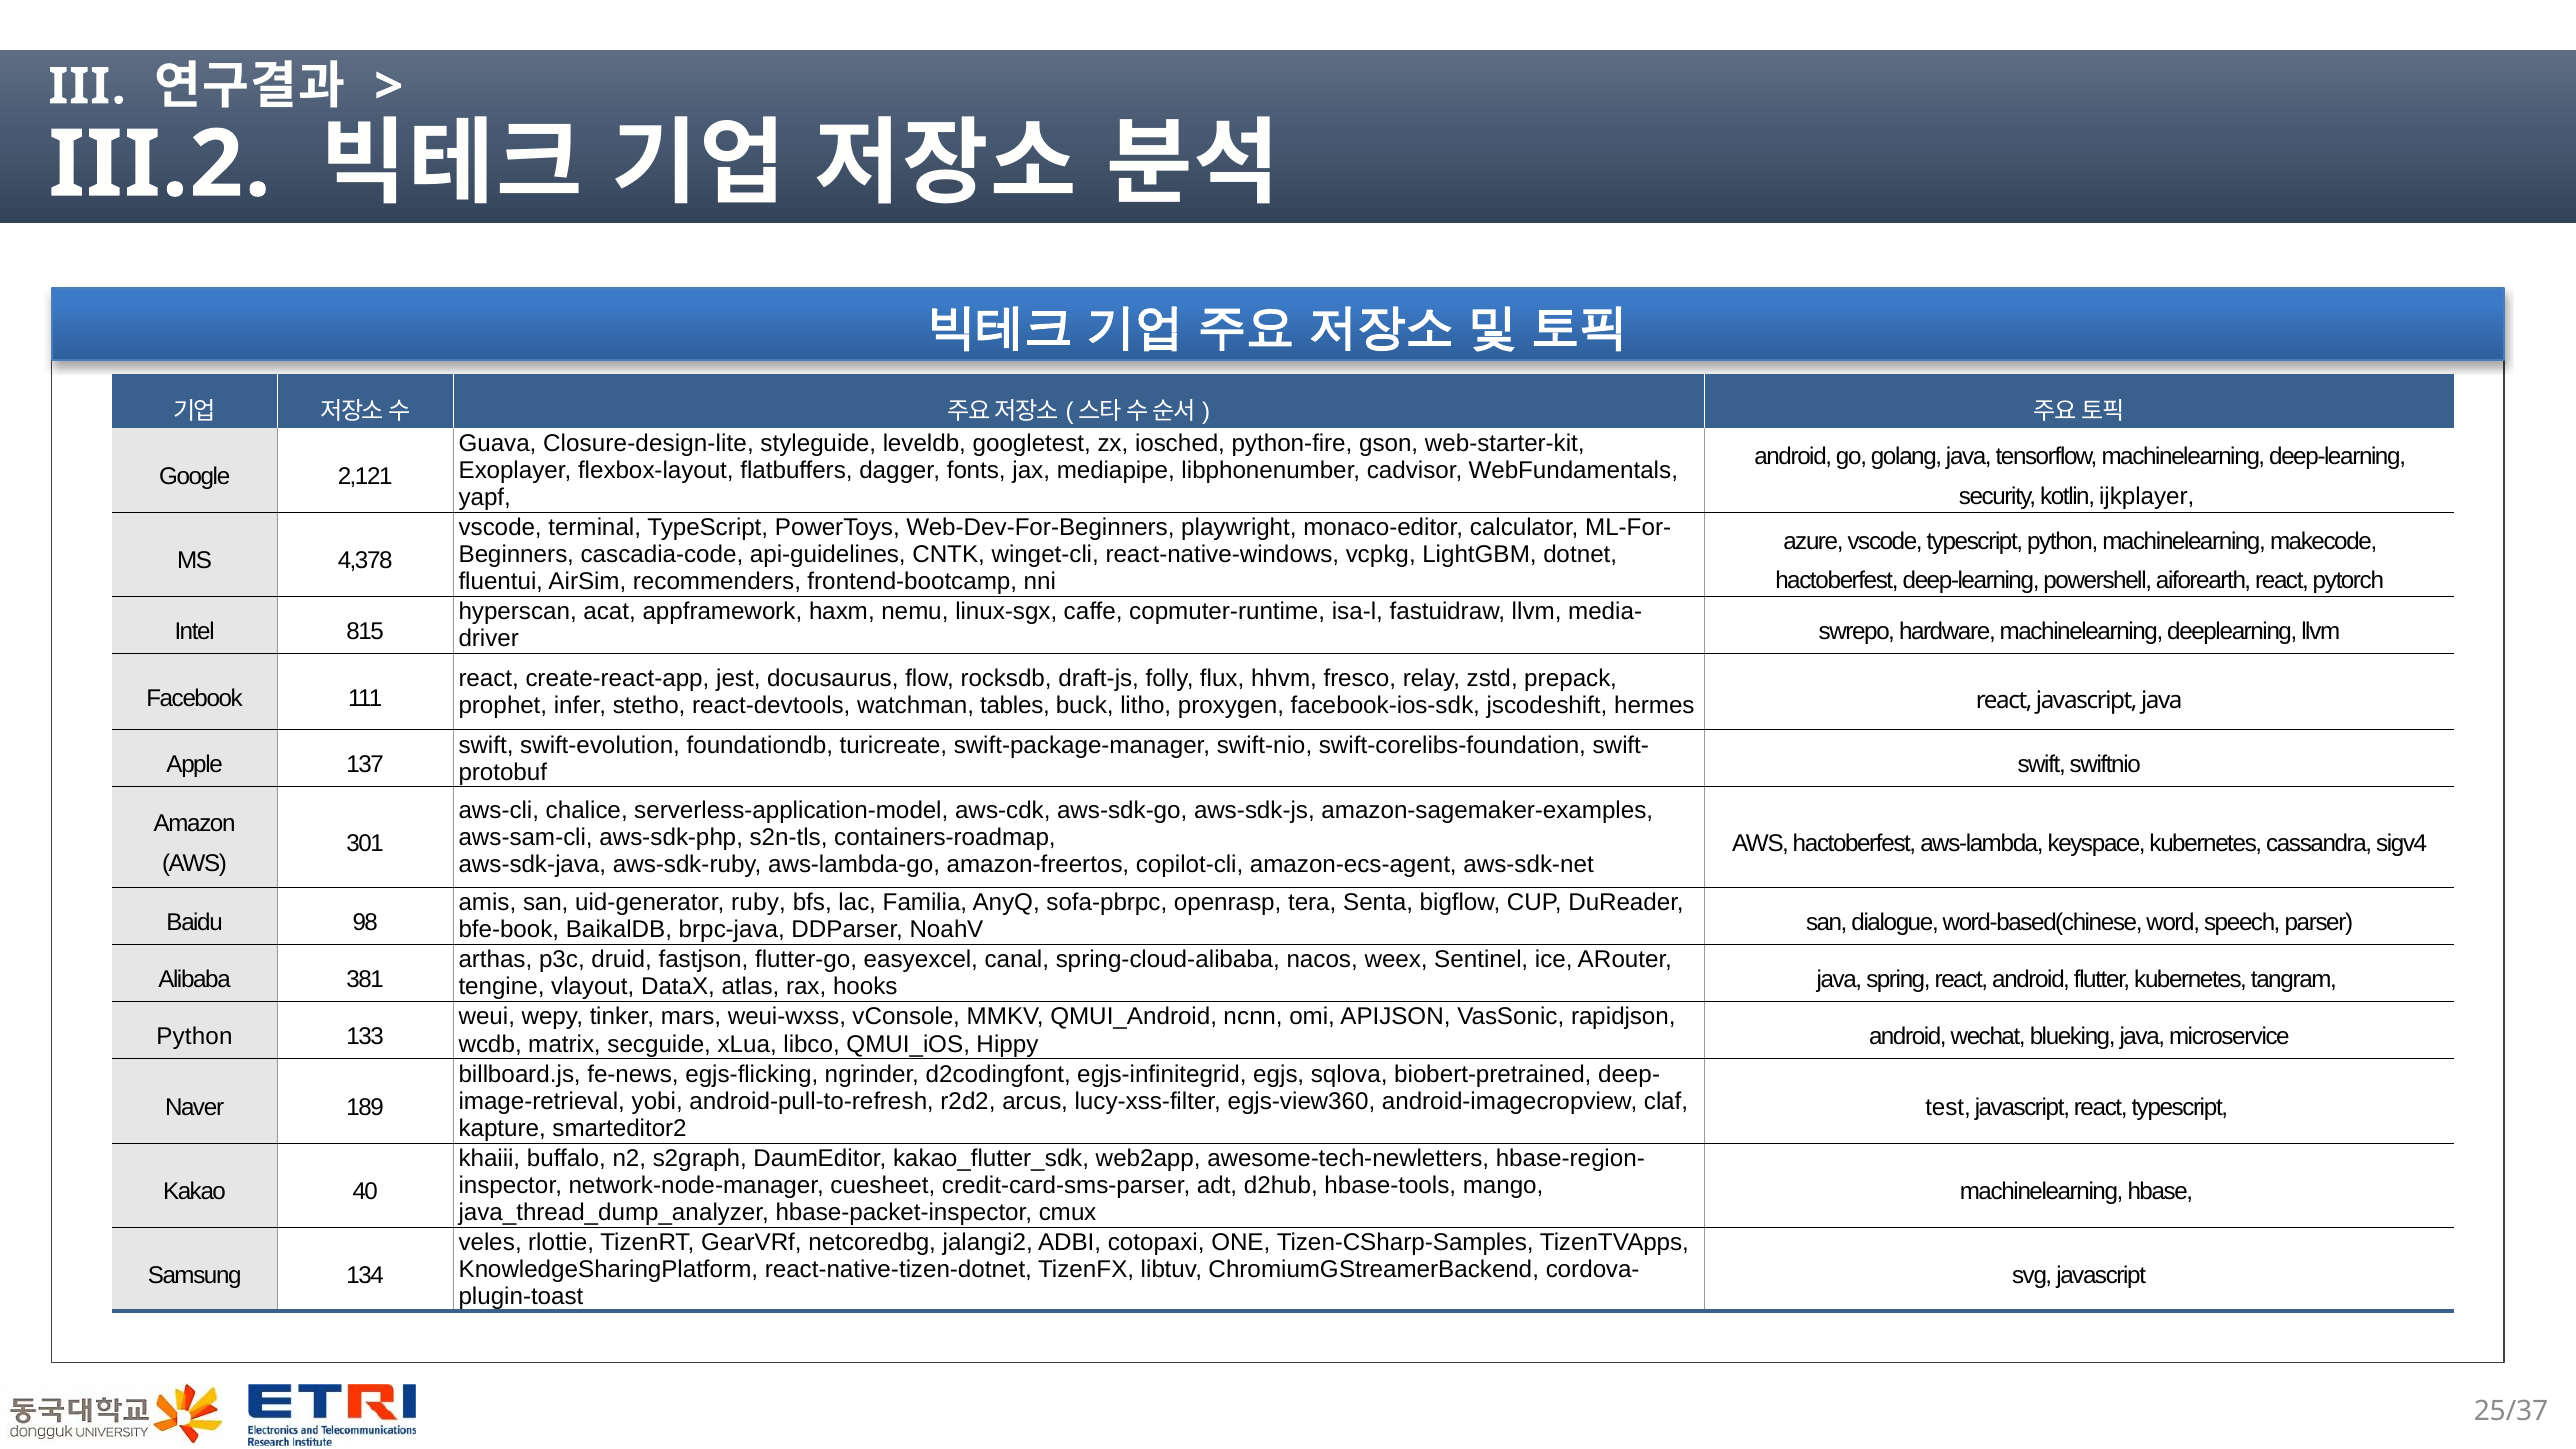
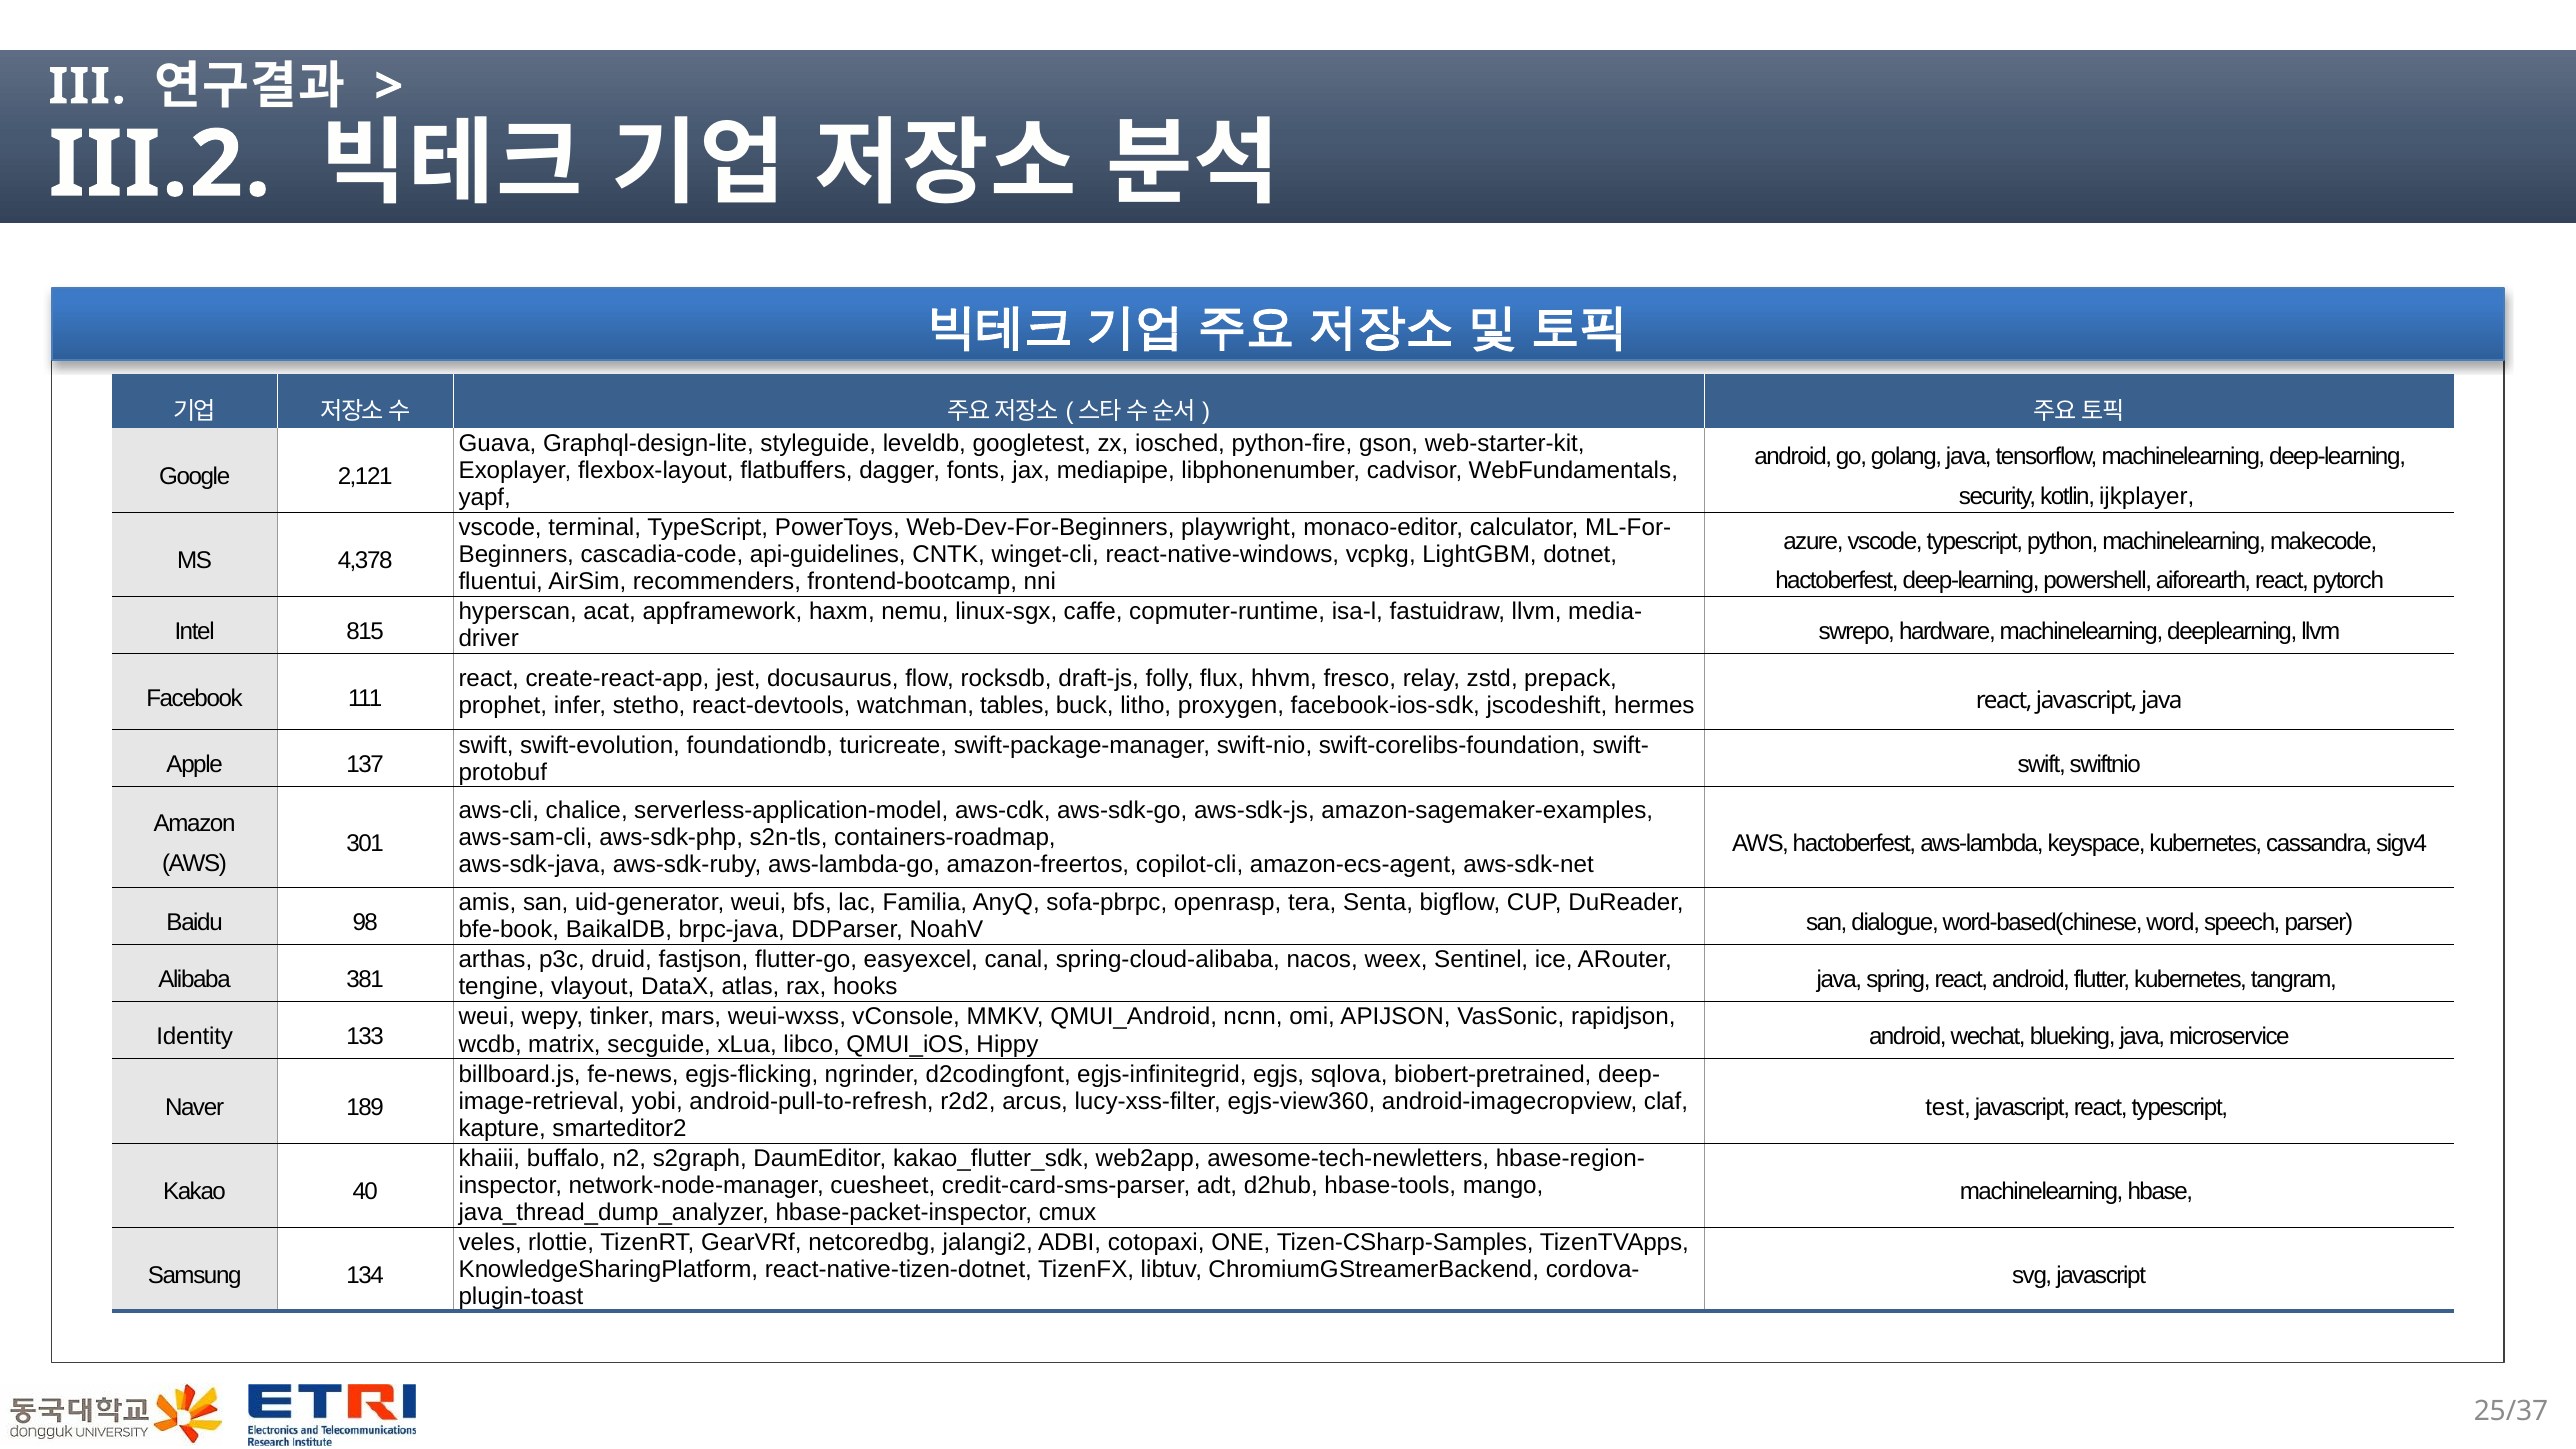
Closure-design-lite: Closure-design-lite -> Graphql-design-lite
uid-generator ruby: ruby -> weui
Python at (194, 1037): Python -> Identity
